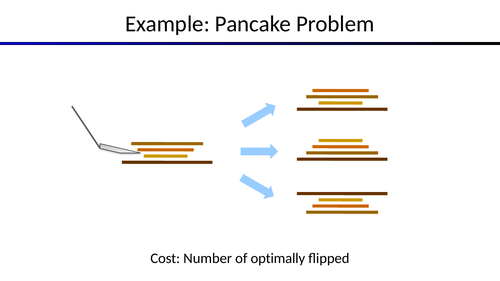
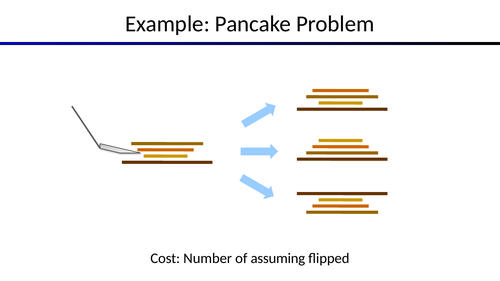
optimally: optimally -> assuming
